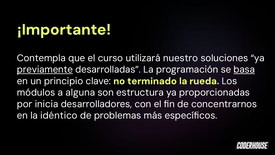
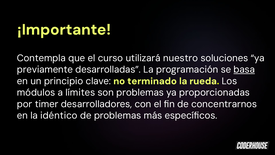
previamente underline: present -> none
alguna: alguna -> límites
son estructura: estructura -> problemas
inicia: inicia -> timer
